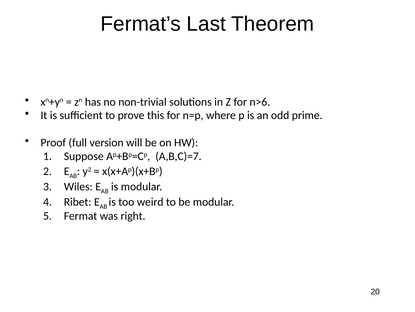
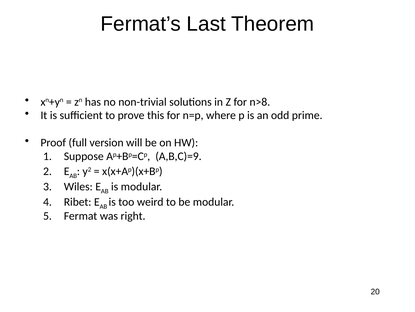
n>6: n>6 -> n>8
A,B,C)=7: A,B,C)=7 -> A,B,C)=9
